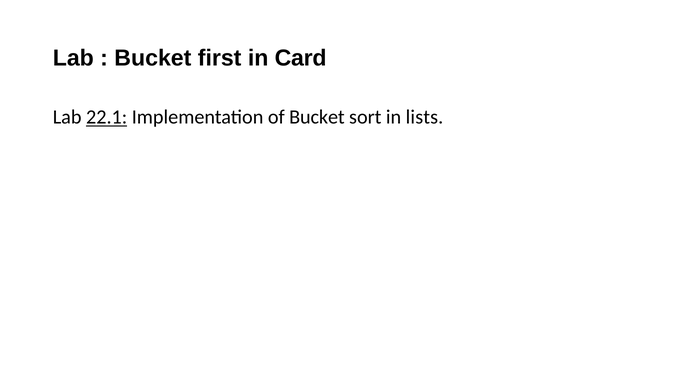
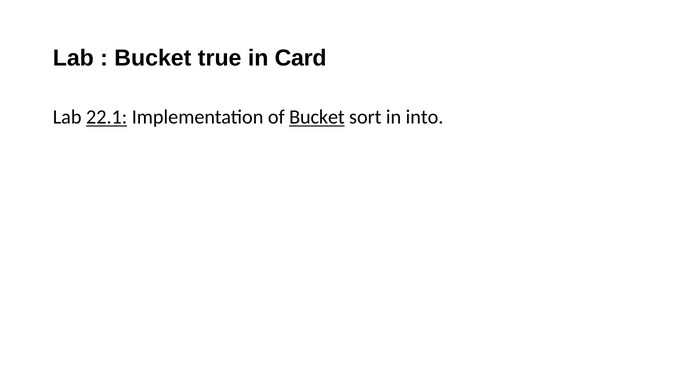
first: first -> true
Bucket at (317, 117) underline: none -> present
lists: lists -> into
